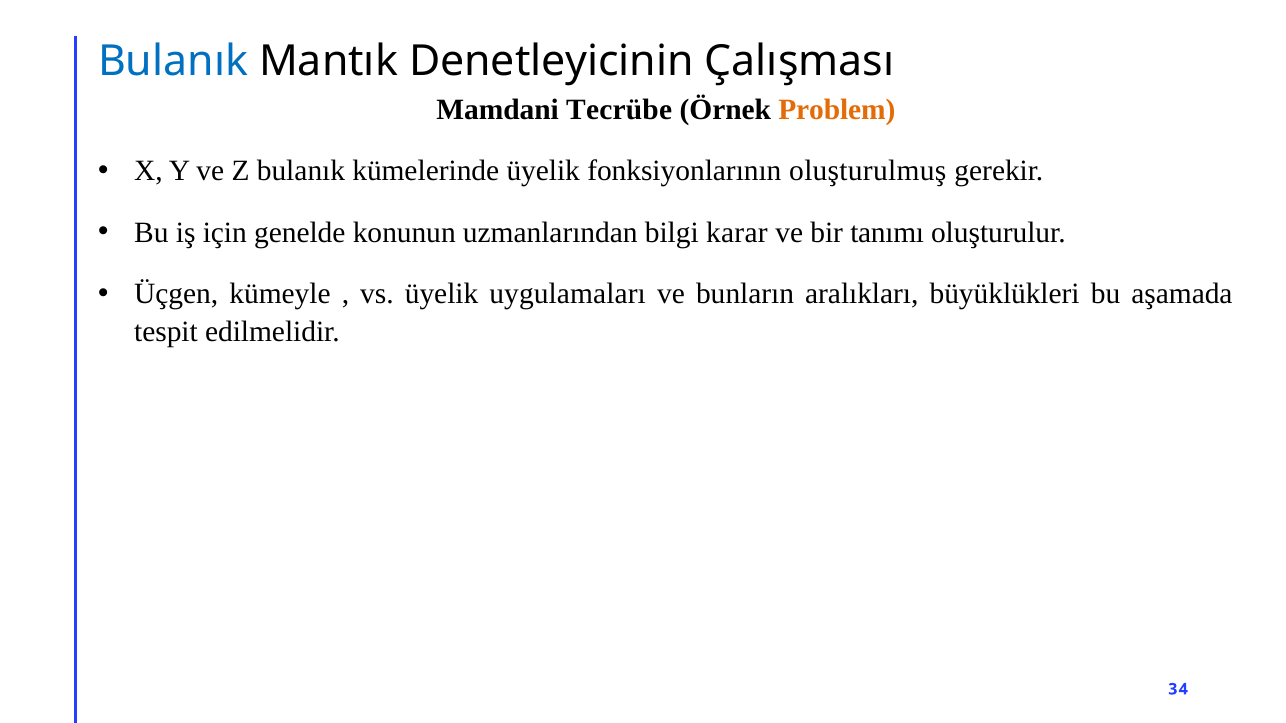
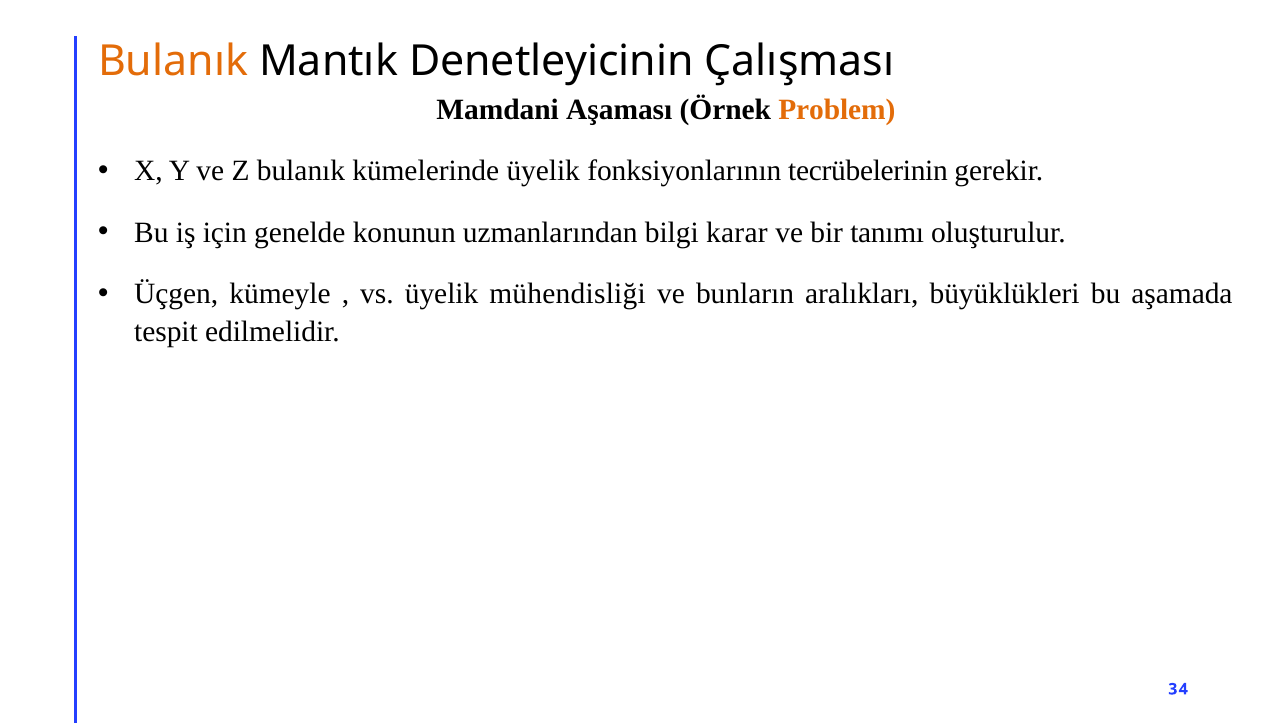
Bulanık at (173, 62) colour: blue -> orange
Tecrübe: Tecrübe -> Aşaması
oluşturulmuş: oluşturulmuş -> tecrübelerinin
uygulamaları: uygulamaları -> mühendisliği
